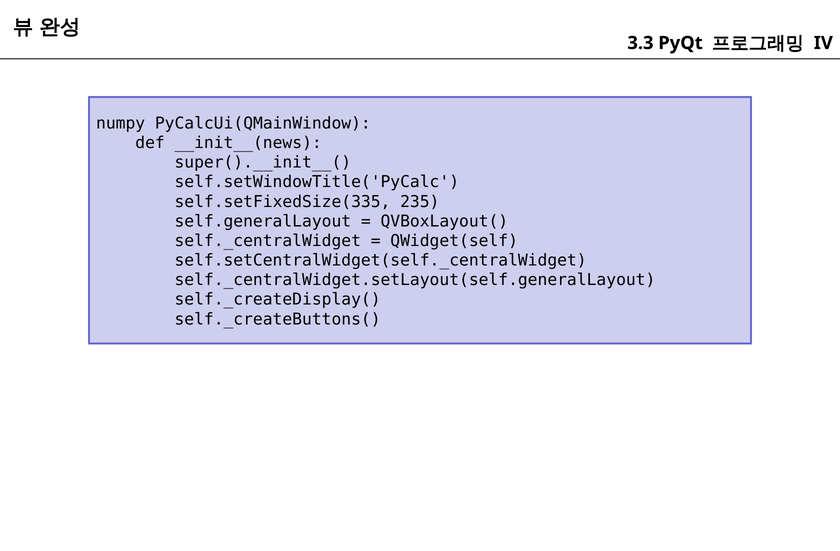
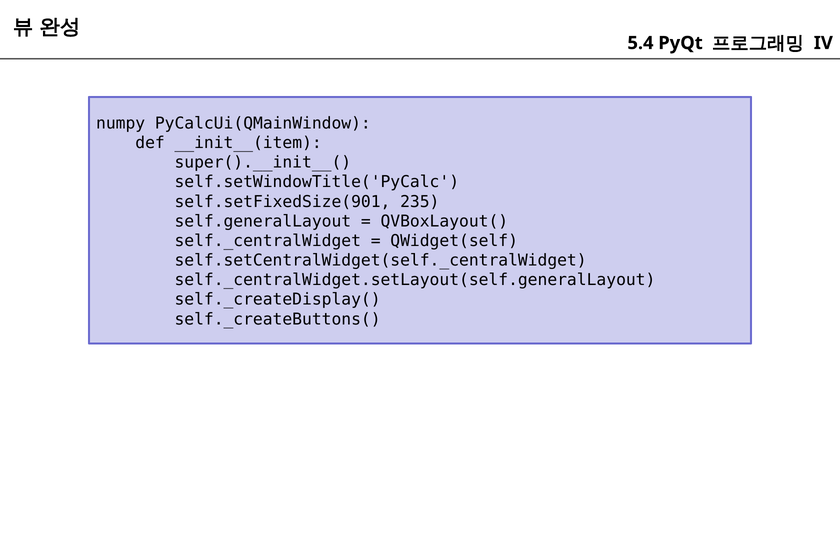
3.3: 3.3 -> 5.4
__init__(news: __init__(news -> __init__(item
self.setFixedSize(335: self.setFixedSize(335 -> self.setFixedSize(901
